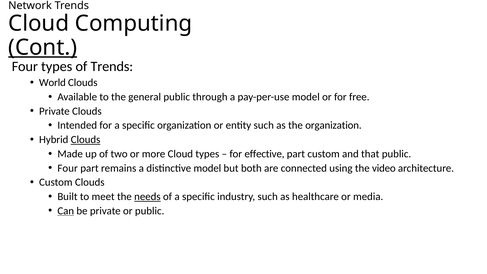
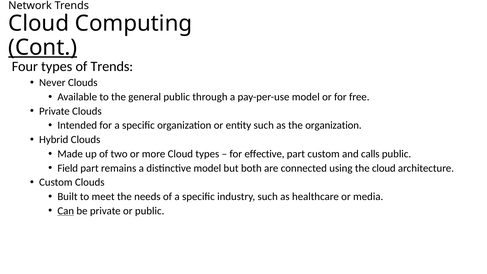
World: World -> Never
Clouds at (86, 140) underline: present -> none
that: that -> calls
Four at (68, 168): Four -> Field
the video: video -> cloud
needs underline: present -> none
